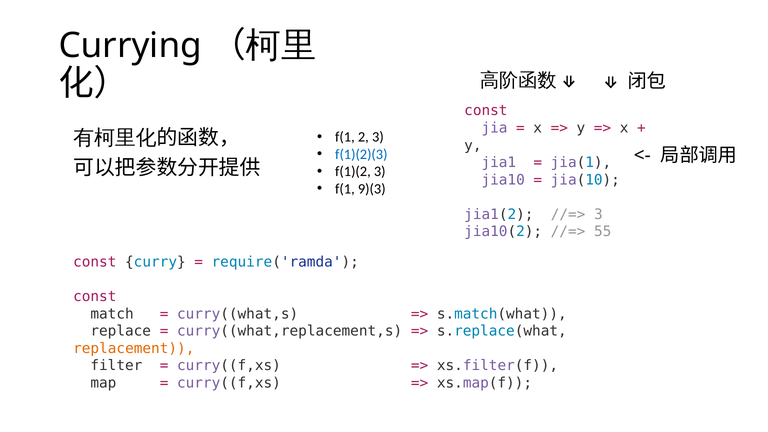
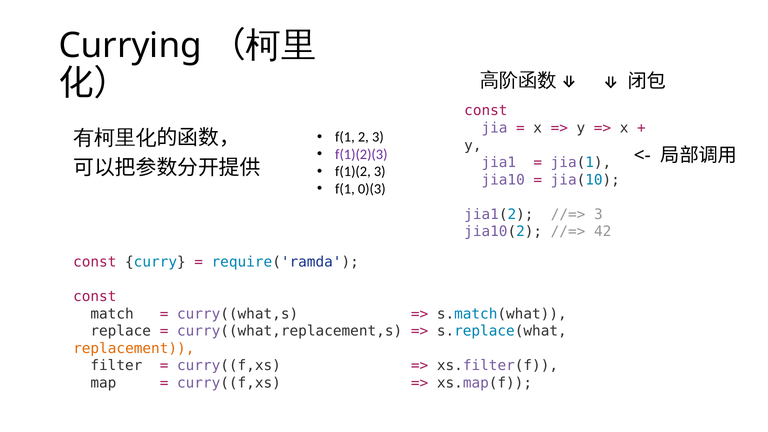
f(1)(2)(3 colour: blue -> purple
9)(3: 9)(3 -> 0)(3
55: 55 -> 42
